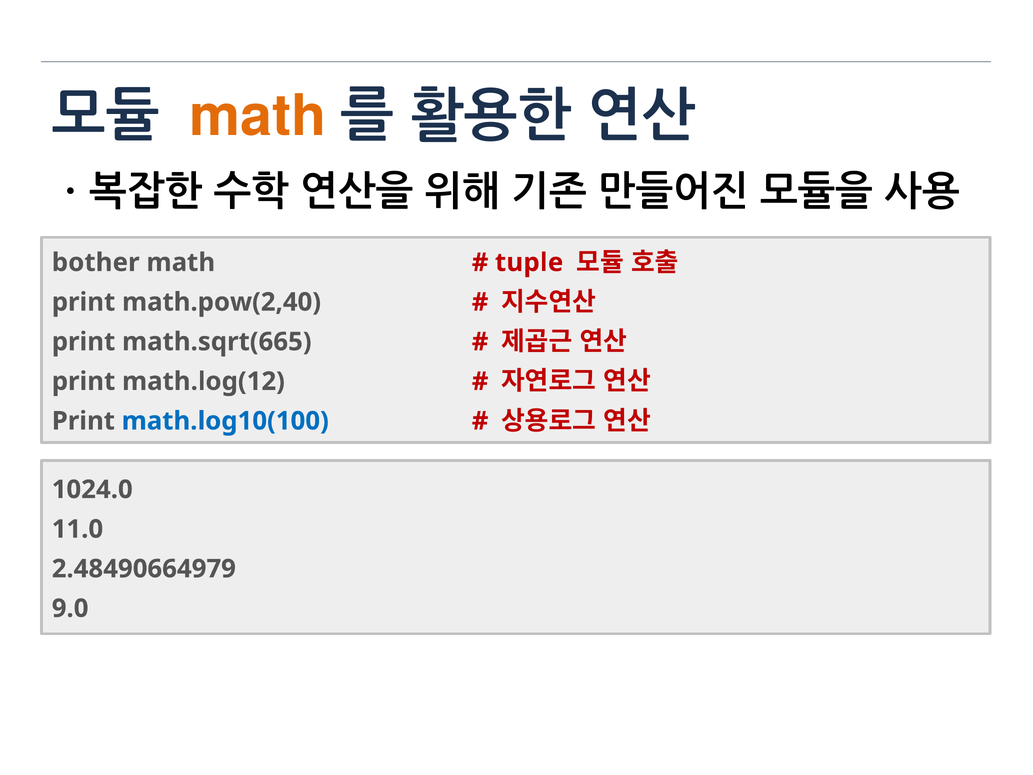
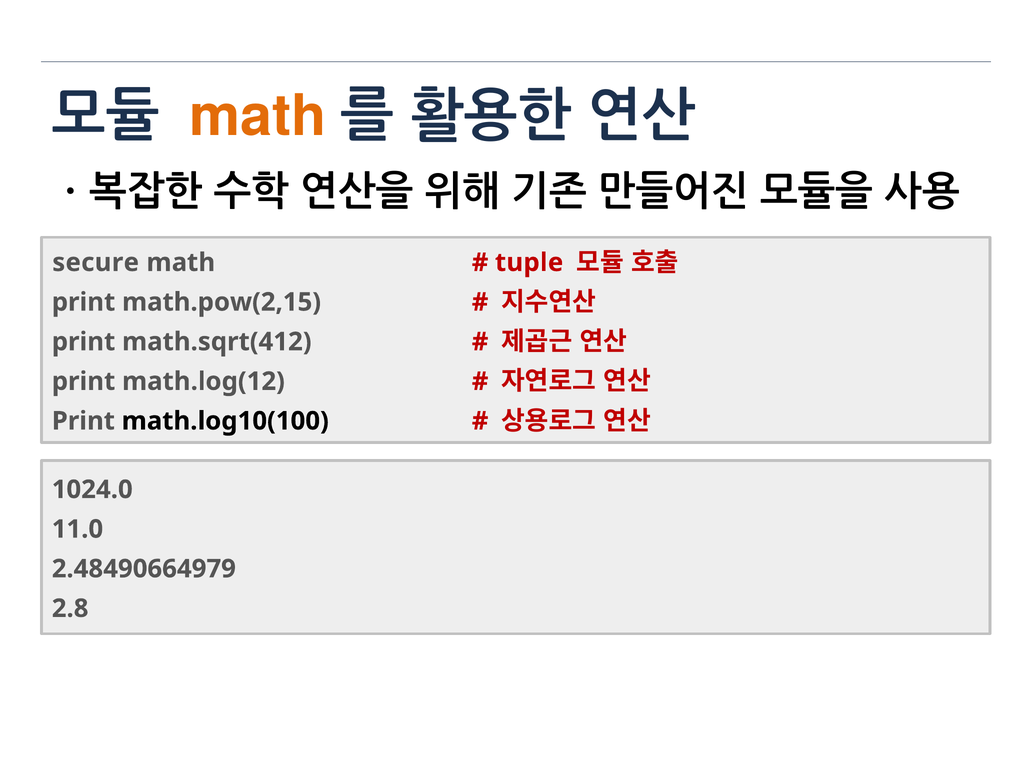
bother: bother -> secure
math.pow(2,40: math.pow(2,40 -> math.pow(2,15
math.sqrt(665: math.sqrt(665 -> math.sqrt(412
math.log10(100 colour: blue -> black
9.0: 9.0 -> 2.8
